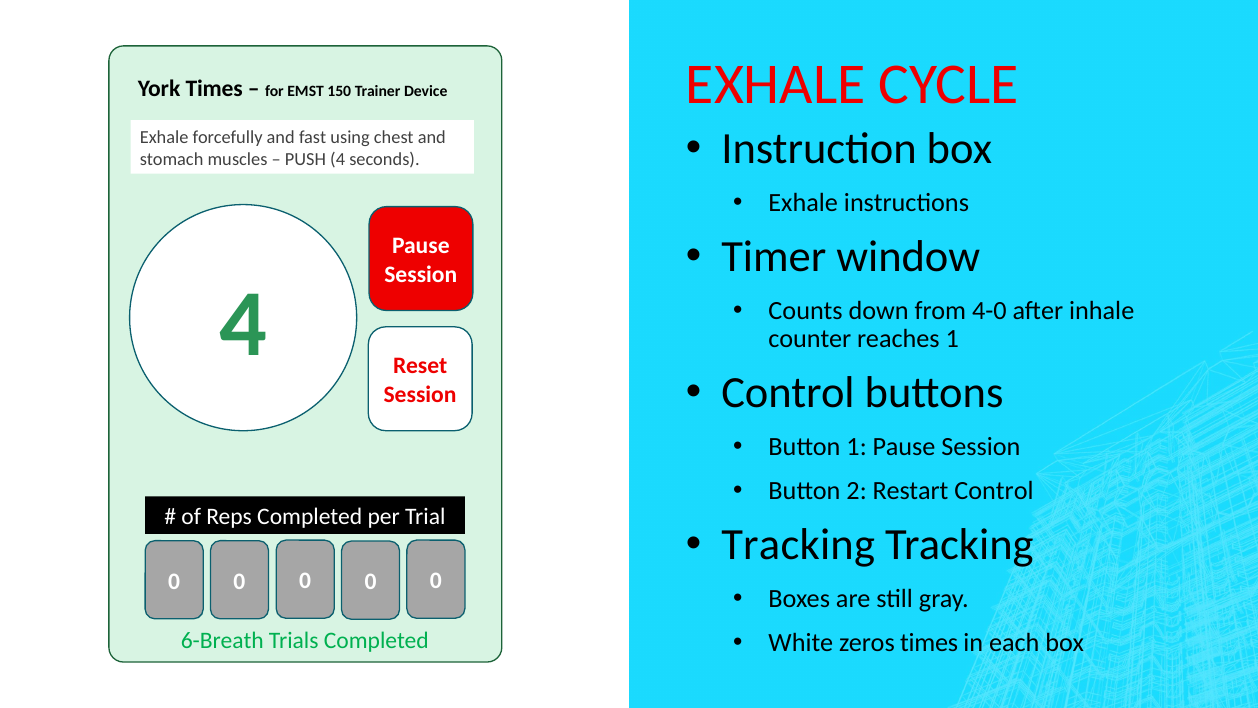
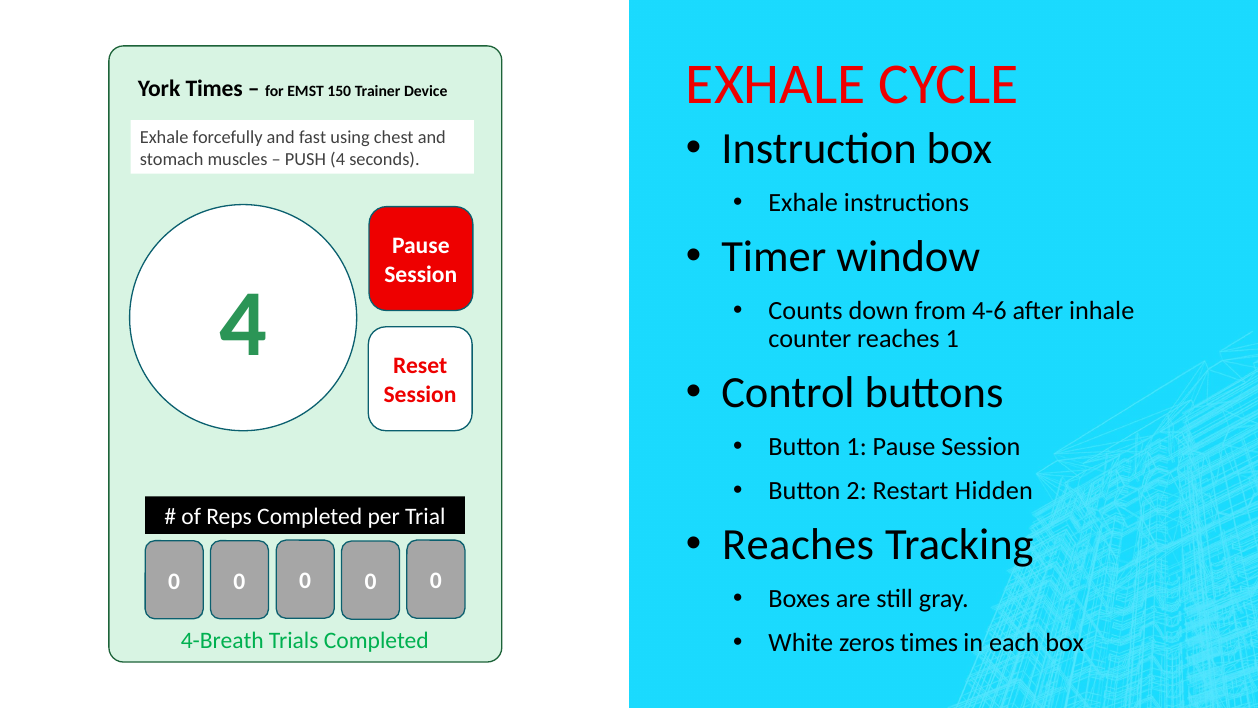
4-0: 4-0 -> 4-6
Restart Control: Control -> Hidden
Tracking at (798, 545): Tracking -> Reaches
6-Breath: 6-Breath -> 4-Breath
